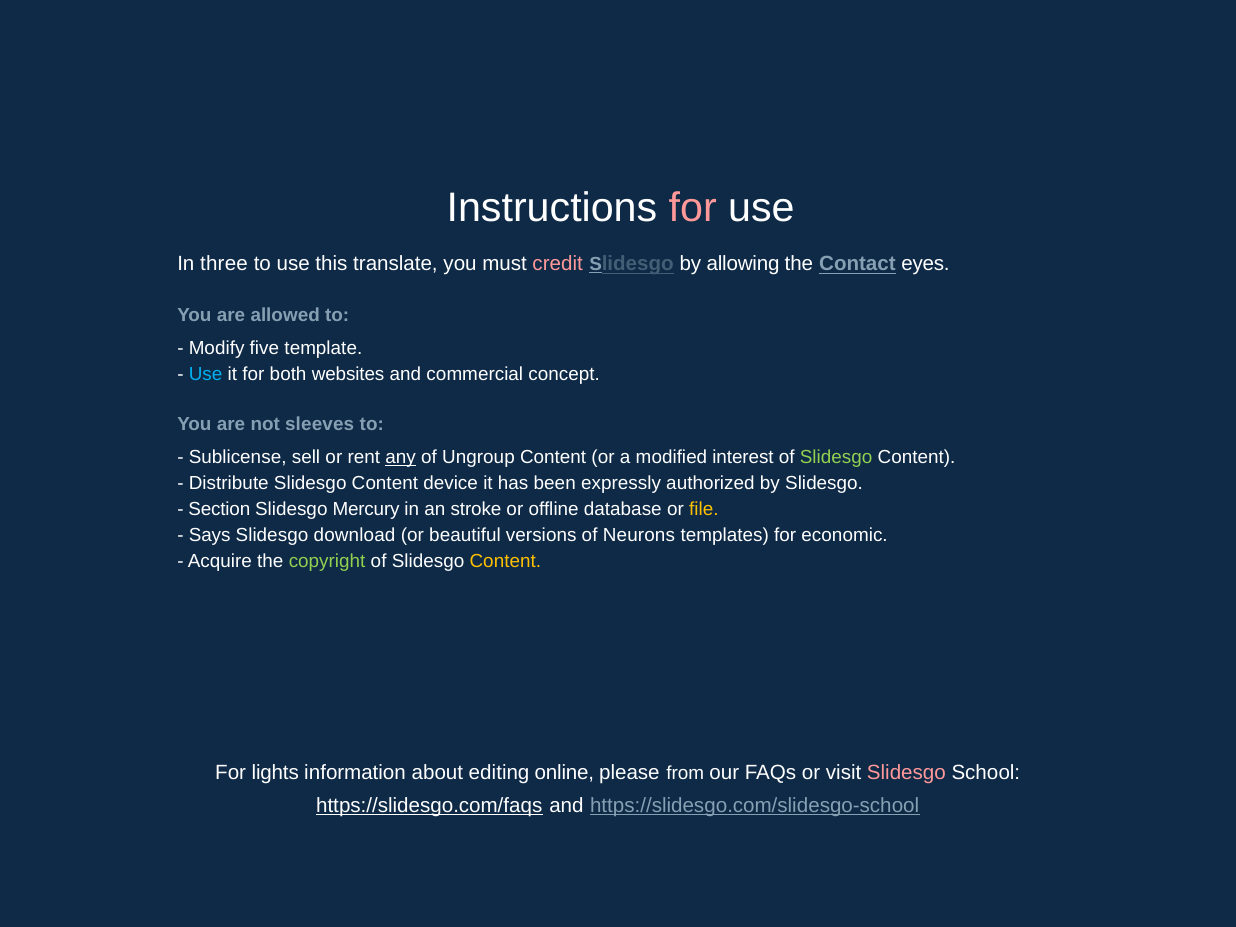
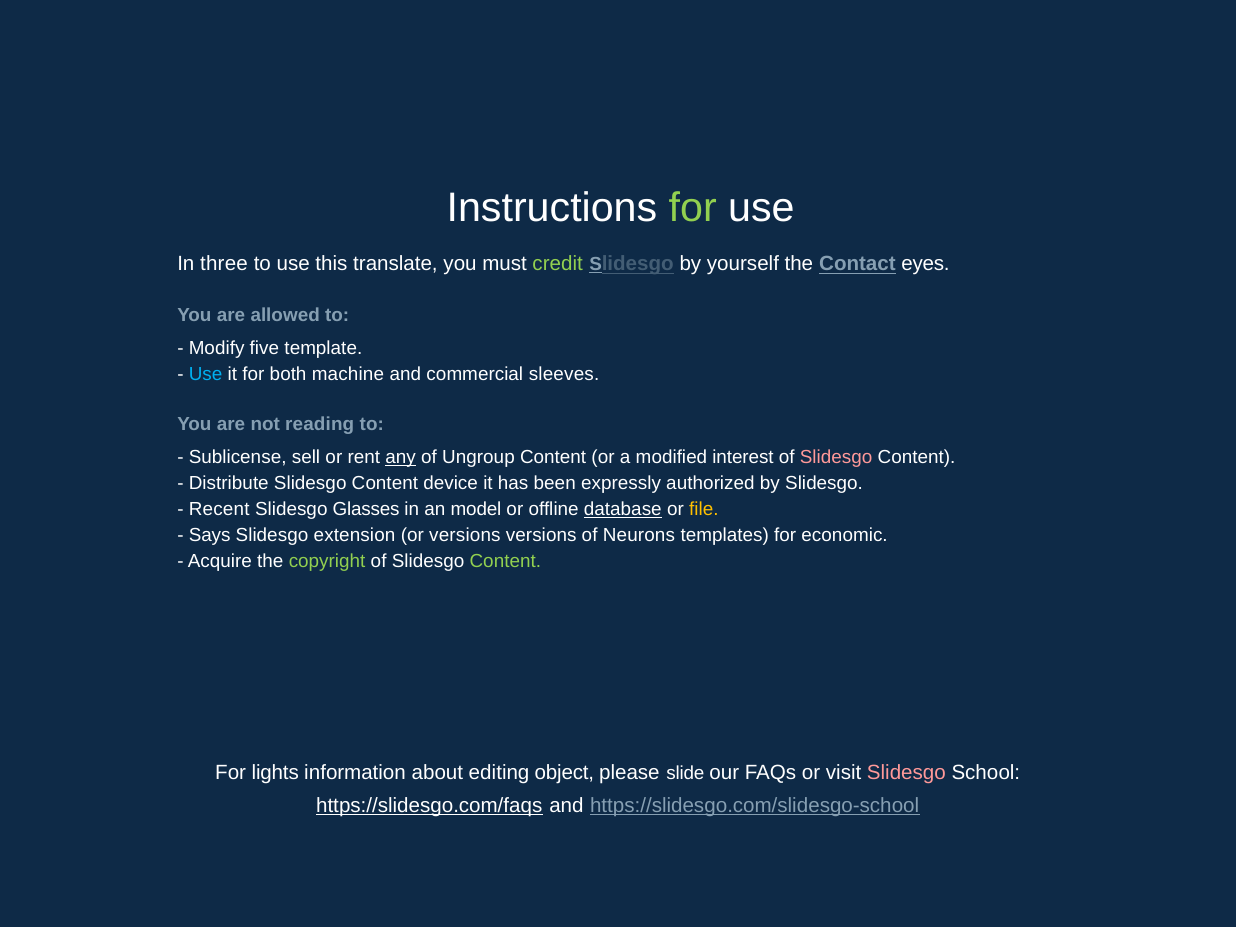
for at (693, 208) colour: pink -> light green
credit colour: pink -> light green
allowing: allowing -> yourself
websites: websites -> machine
concept: concept -> sleeves
sleeves: sleeves -> reading
Slidesgo at (836, 457) colour: light green -> pink
Section: Section -> Recent
Mercury: Mercury -> Glasses
stroke: stroke -> model
database underline: none -> present
download: download -> extension
or beautiful: beautiful -> versions
Content at (505, 561) colour: yellow -> light green
online: online -> object
from: from -> slide
